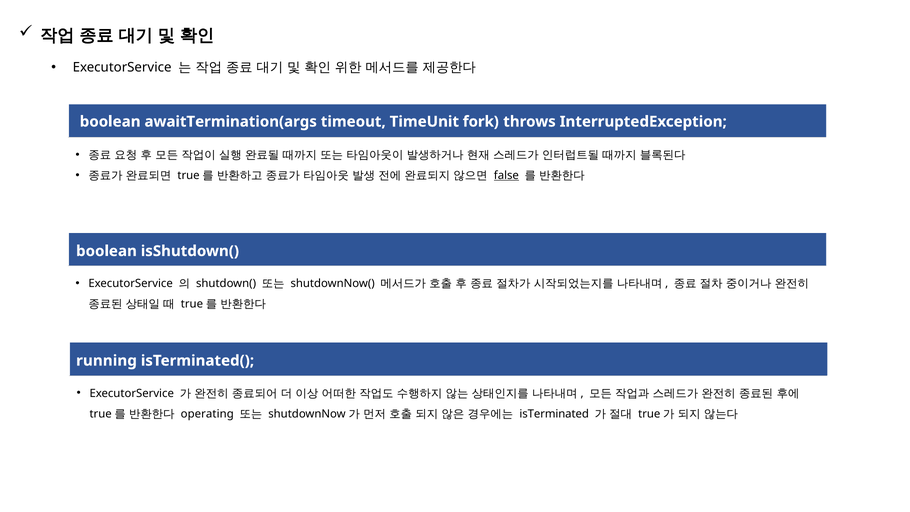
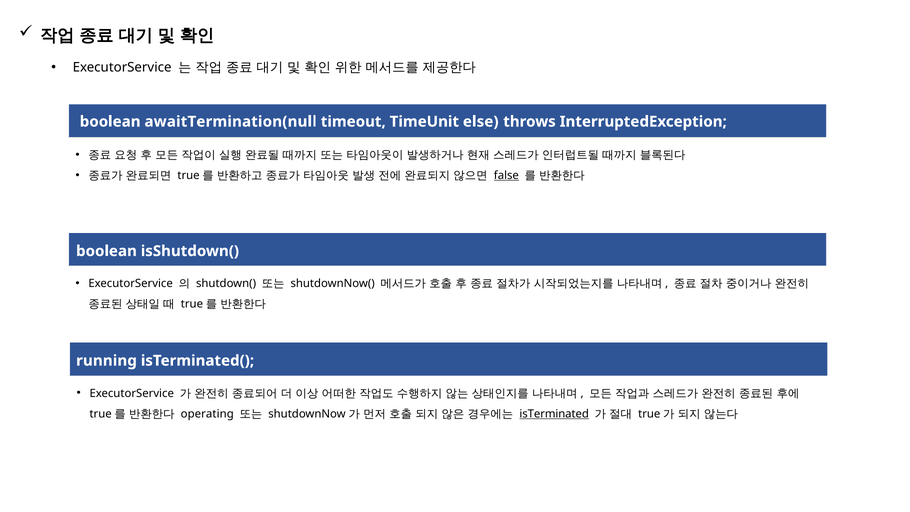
awaitTermination(args: awaitTermination(args -> awaitTermination(null
fork: fork -> else
isTerminated underline: none -> present
